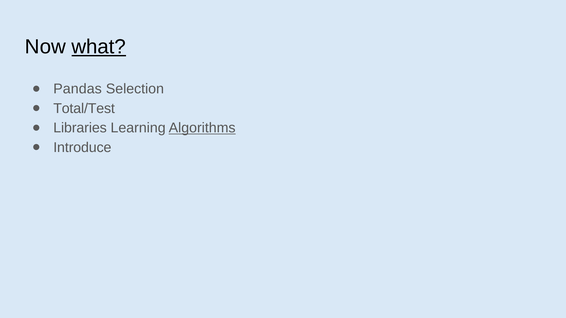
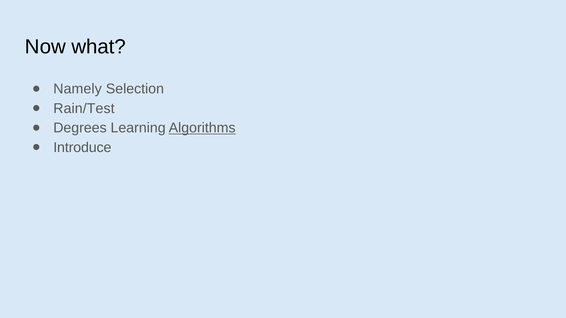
what underline: present -> none
Pandas: Pandas -> Namely
Total/Test: Total/Test -> Rain/Test
Libraries: Libraries -> Degrees
